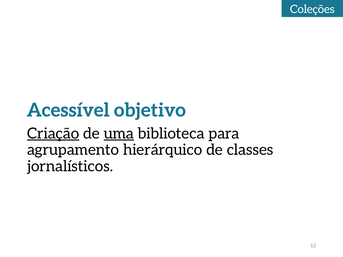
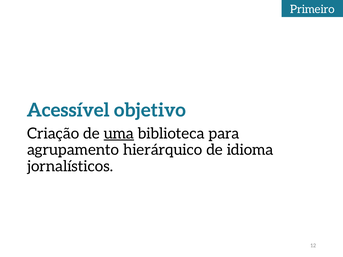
Coleções: Coleções -> Primeiro
Criação underline: present -> none
classes: classes -> idioma
